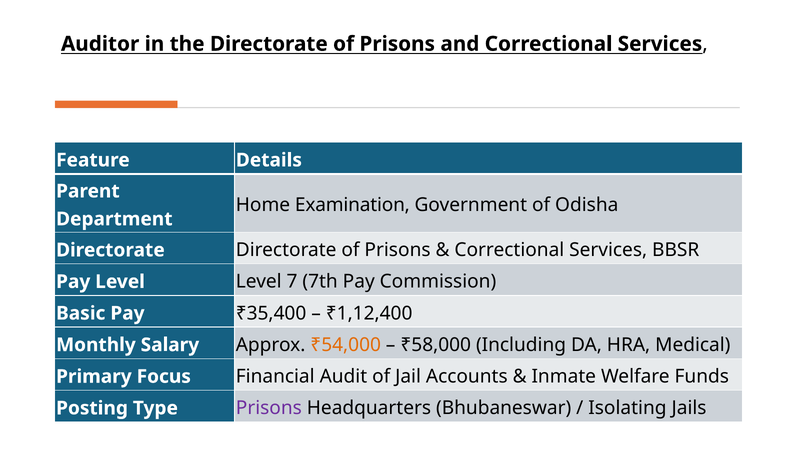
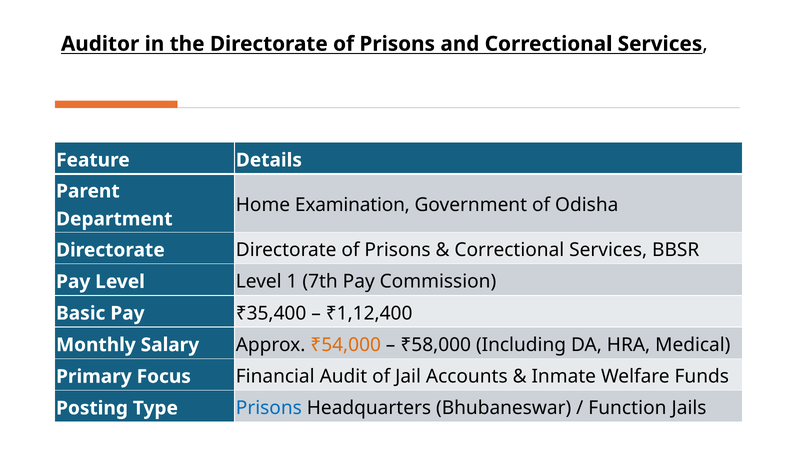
7: 7 -> 1
Prisons at (269, 407) colour: purple -> blue
Isolating: Isolating -> Function
